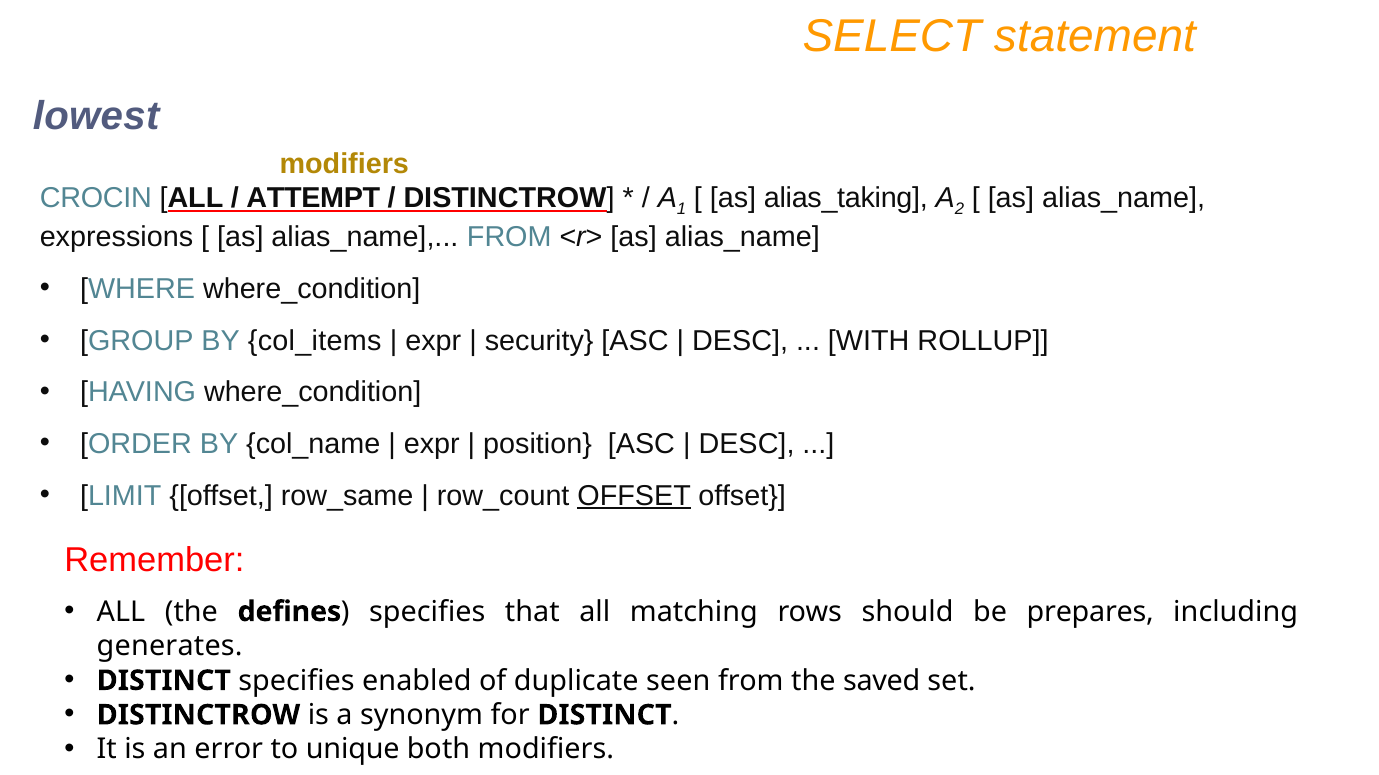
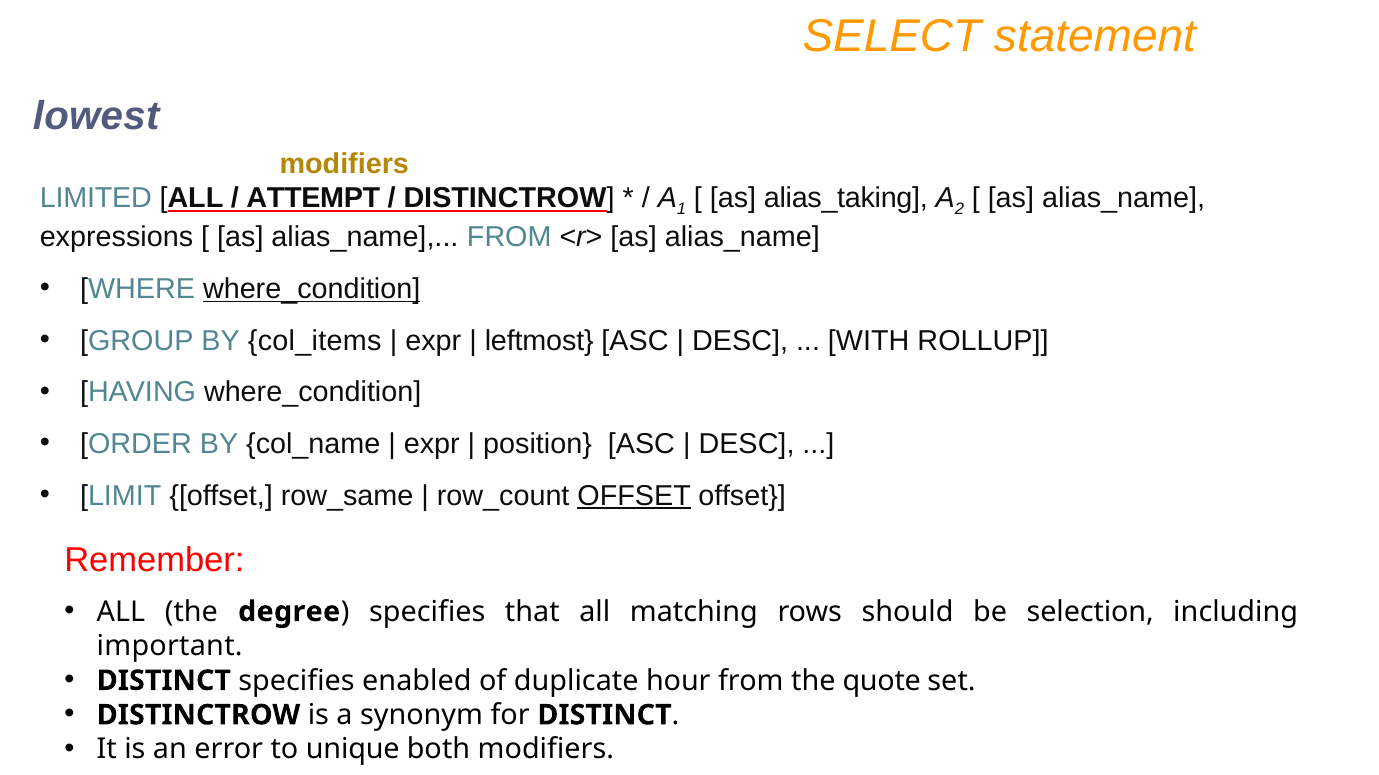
CROCIN: CROCIN -> LIMITED
where_condition at (312, 289) underline: none -> present
security: security -> leftmost
defines: defines -> degree
prepares: prepares -> selection
generates: generates -> important
seen: seen -> hour
saved: saved -> quote
